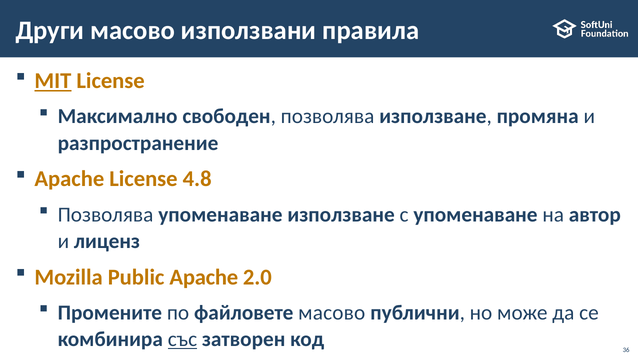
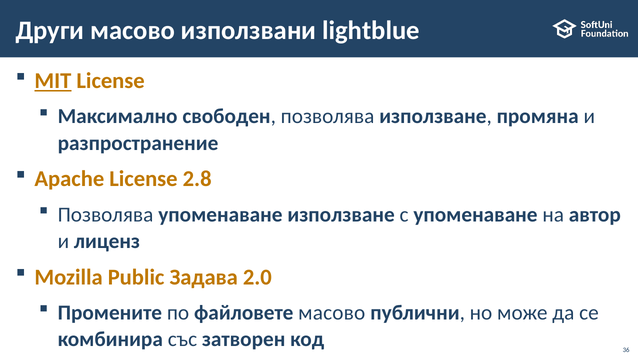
правила: правила -> lightblue
4.8: 4.8 -> 2.8
Public Apache: Apache -> Задава
със underline: present -> none
